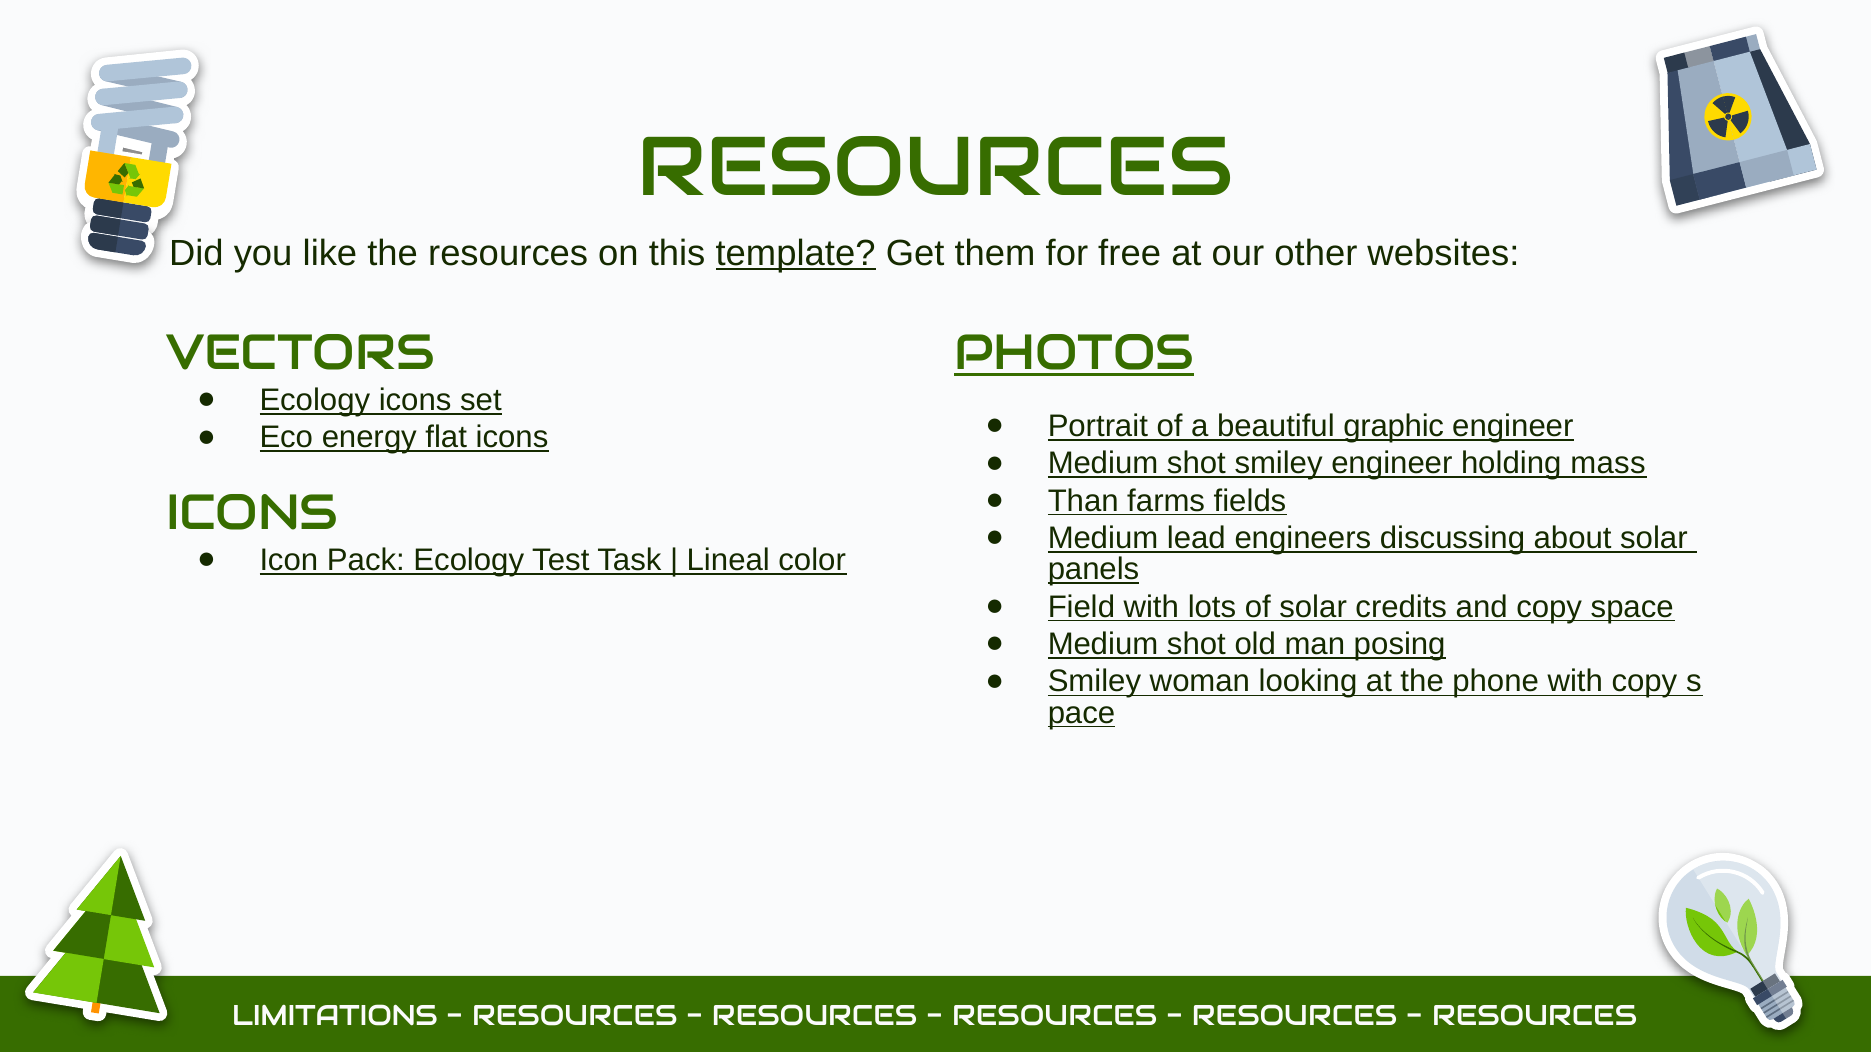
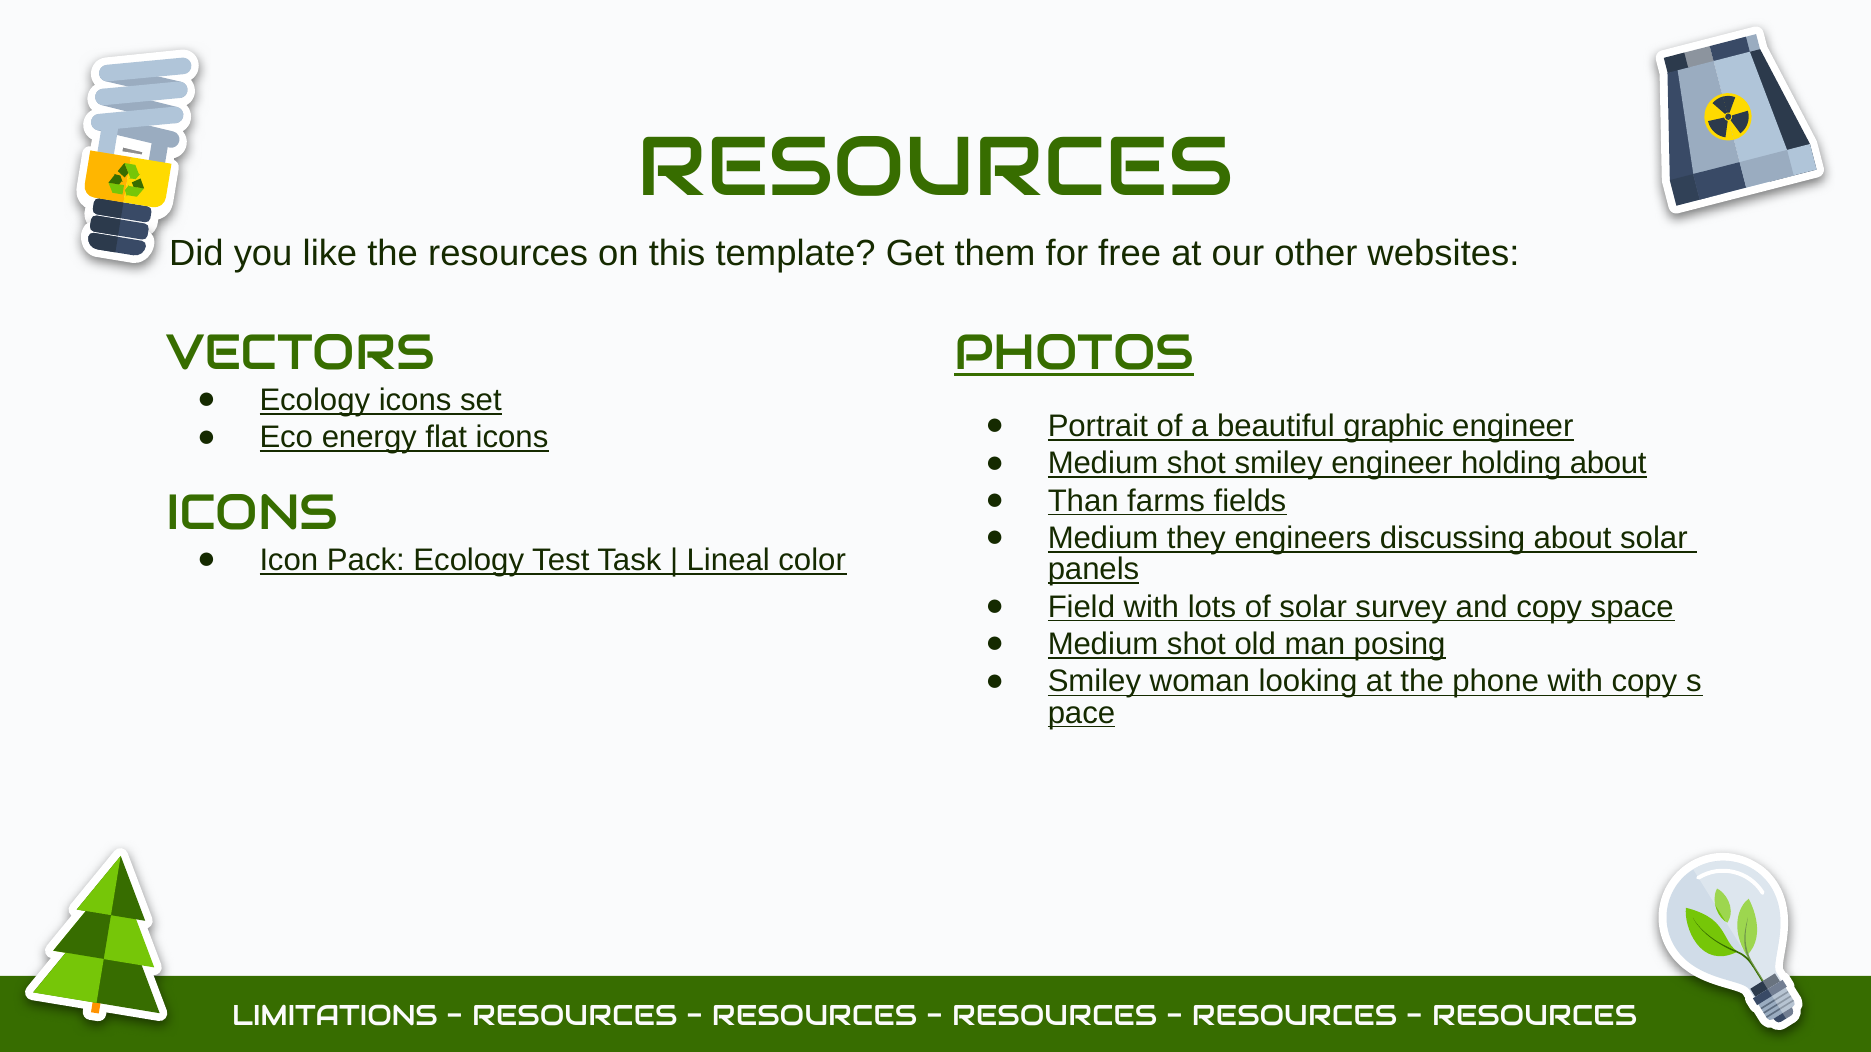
template underline: present -> none
holding mass: mass -> about
lead: lead -> they
credits: credits -> survey
